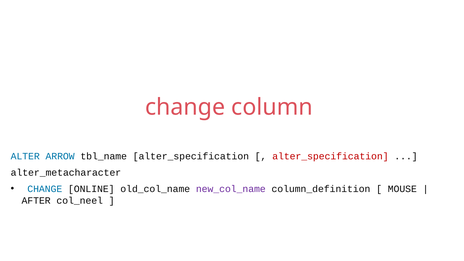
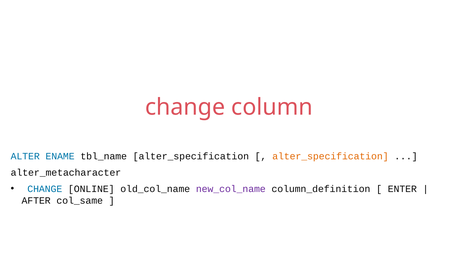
ARROW: ARROW -> ENAME
alter_specification at (330, 156) colour: red -> orange
MOUSE: MOUSE -> ENTER
col_neel: col_neel -> col_same
